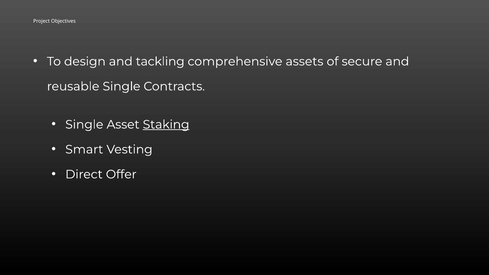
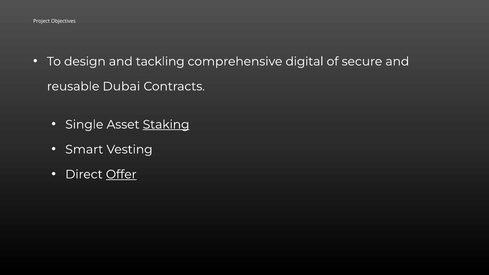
assets: assets -> digital
reusable Single: Single -> Dubai
Offer underline: none -> present
